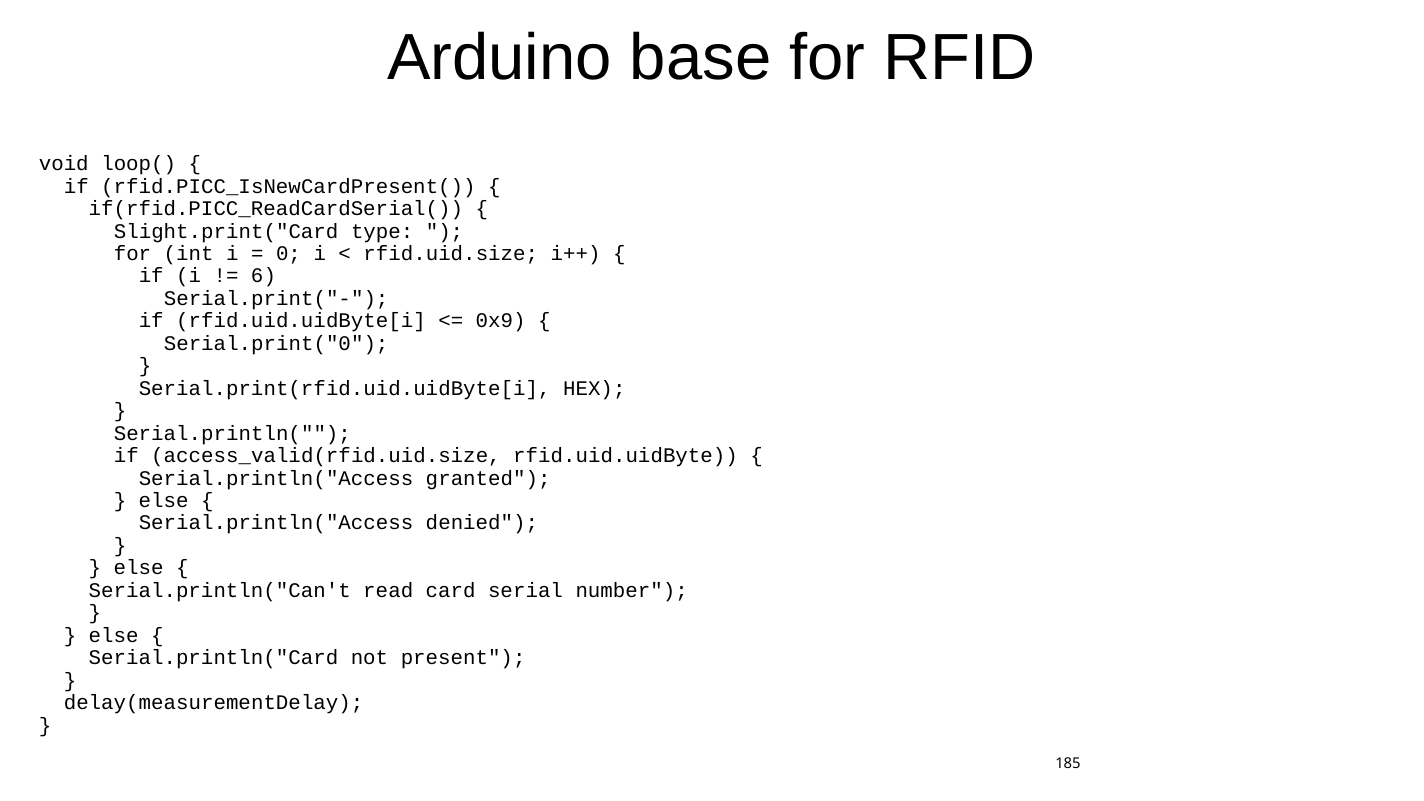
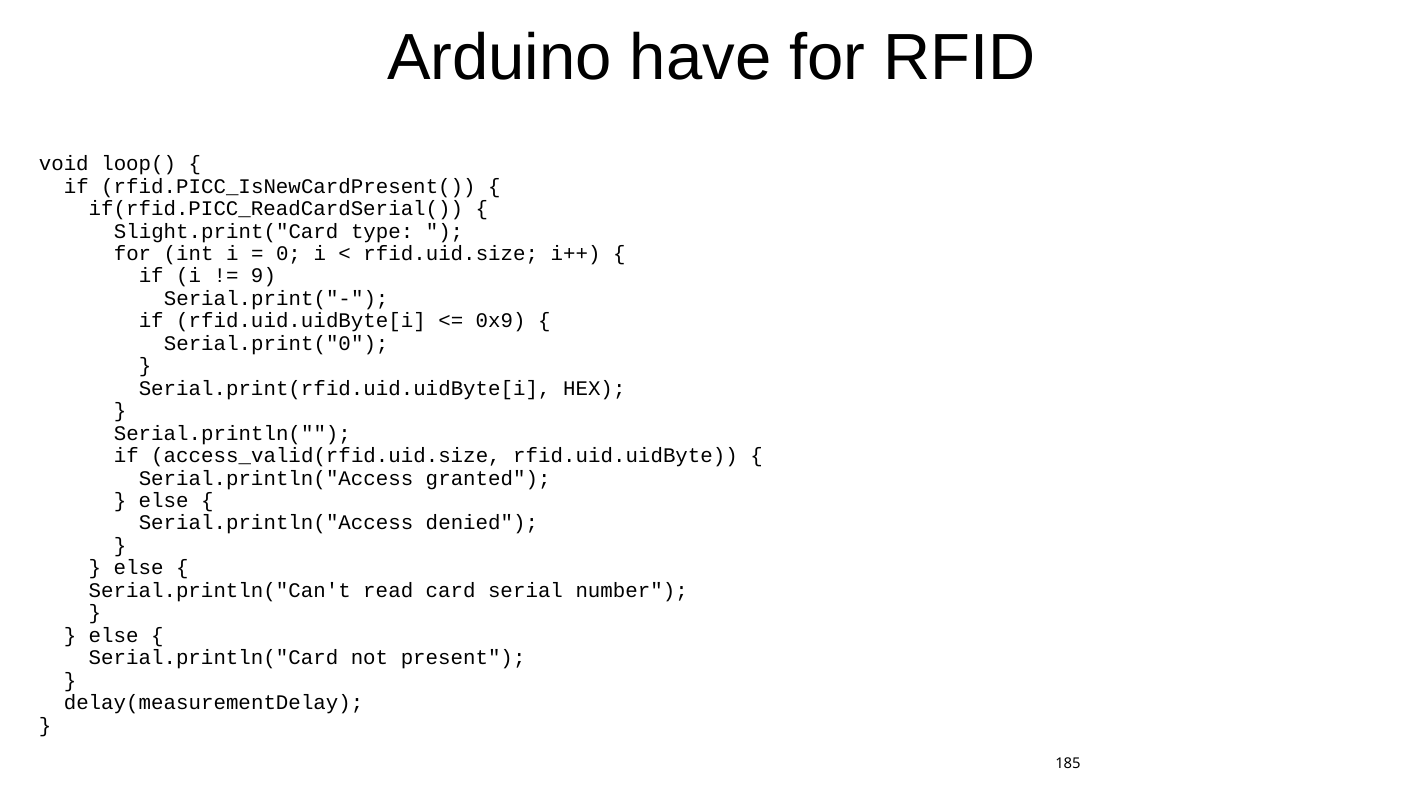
base: base -> have
6: 6 -> 9
